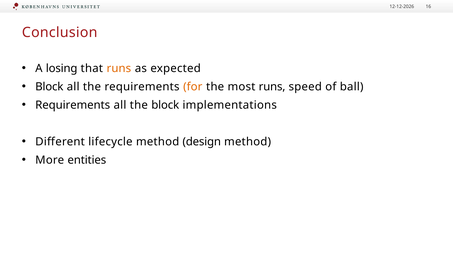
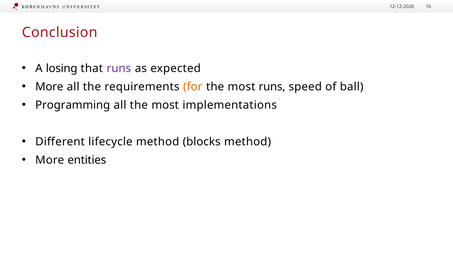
runs at (119, 68) colour: orange -> purple
Block at (49, 87): Block -> More
Requirements at (73, 105): Requirements -> Programming
all the block: block -> most
design: design -> blocks
